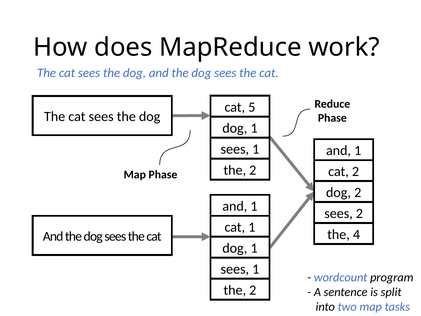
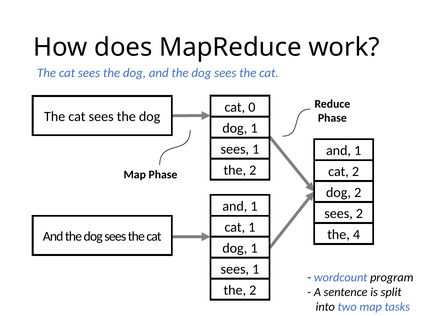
5: 5 -> 0
